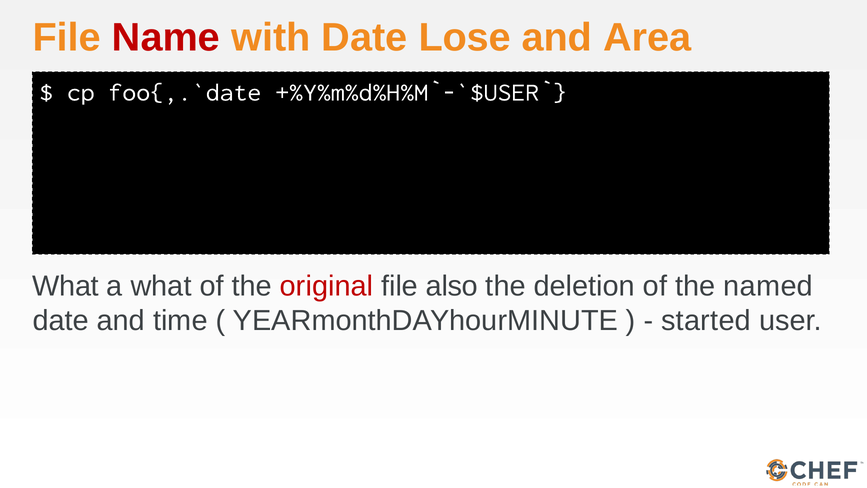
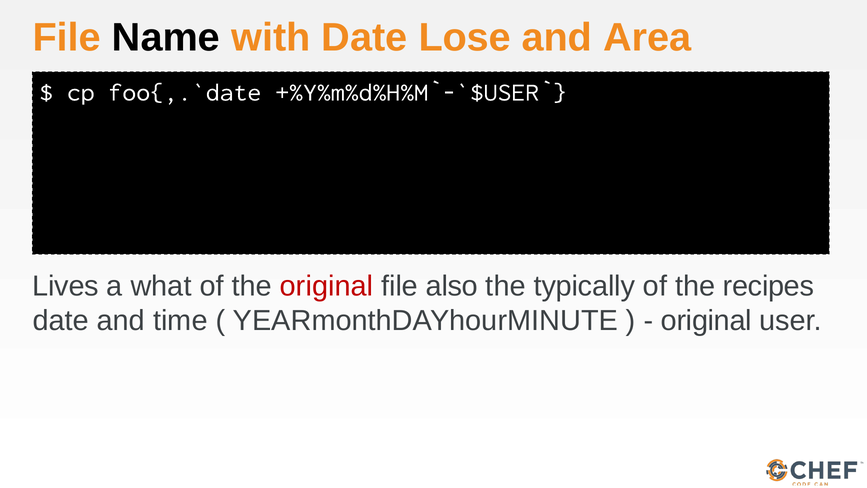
Name colour: red -> black
What at (66, 286): What -> Lives
deletion: deletion -> typically
named: named -> recipes
started at (706, 321): started -> original
